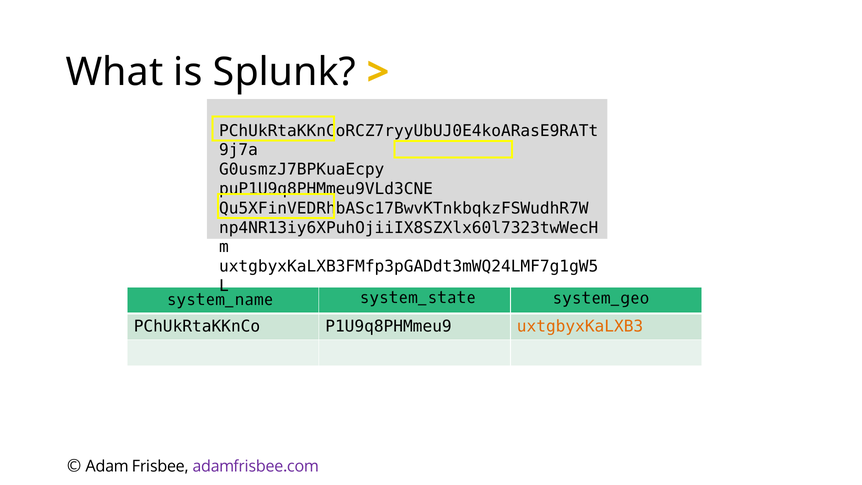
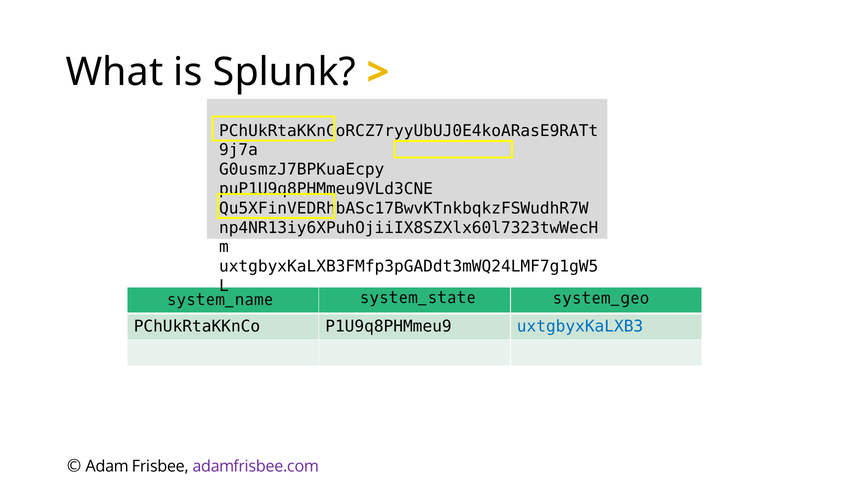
uxtgbyxKaLXB3 colour: orange -> blue
